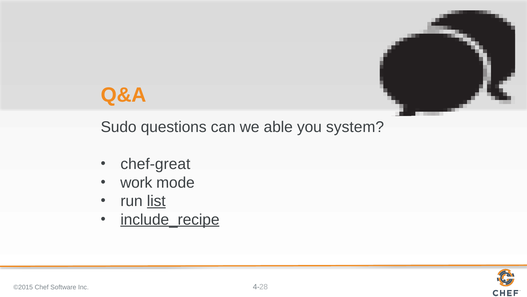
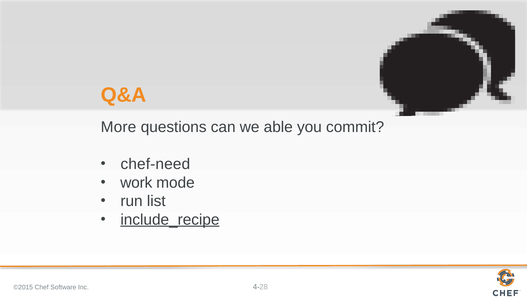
Sudo: Sudo -> More
system: system -> commit
chef-great: chef-great -> chef-need
list underline: present -> none
